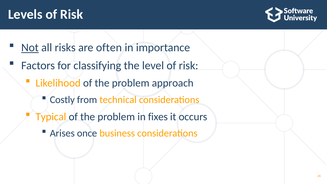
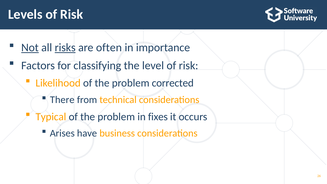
risks underline: none -> present
approach: approach -> corrected
Costly: Costly -> There
once: once -> have
